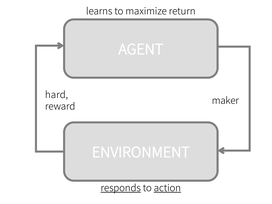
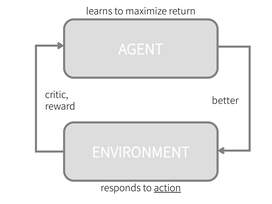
hard: hard -> critic
maker: maker -> better
responds underline: present -> none
